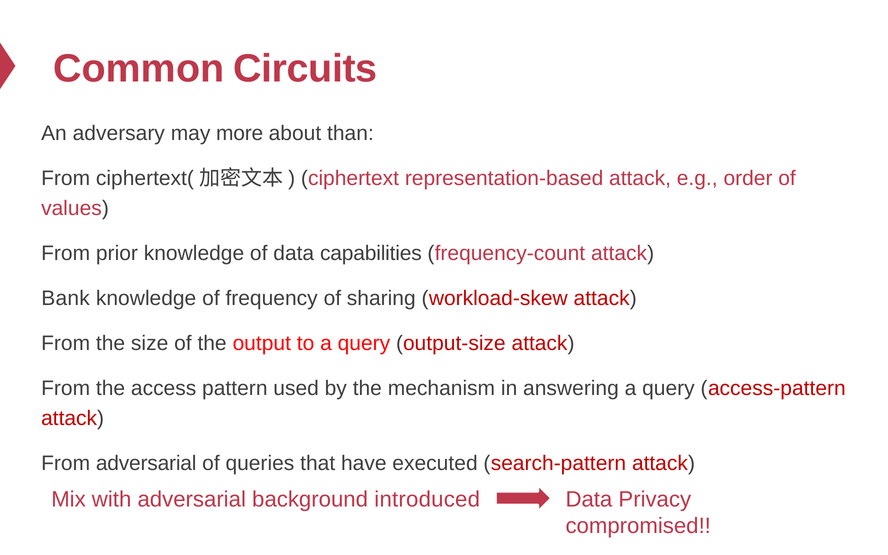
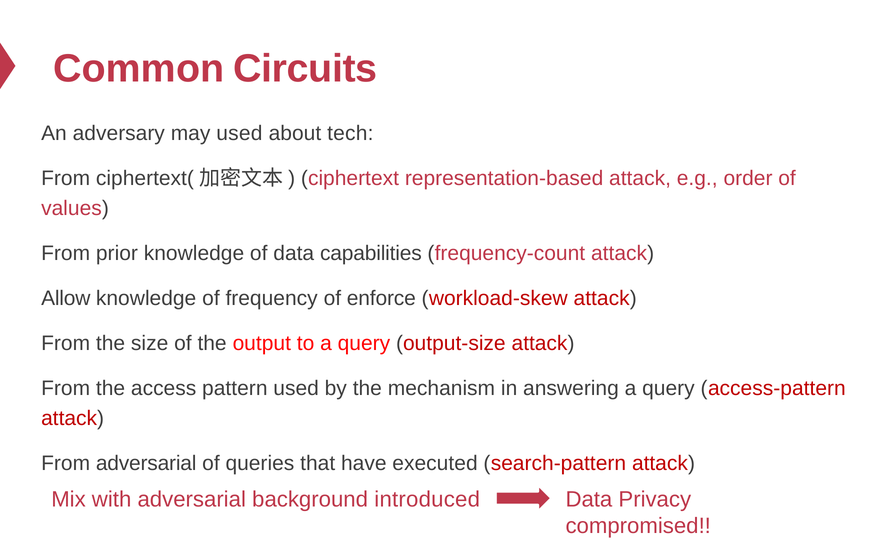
may more: more -> used
than: than -> tech
Bank: Bank -> Allow
sharing: sharing -> enforce
